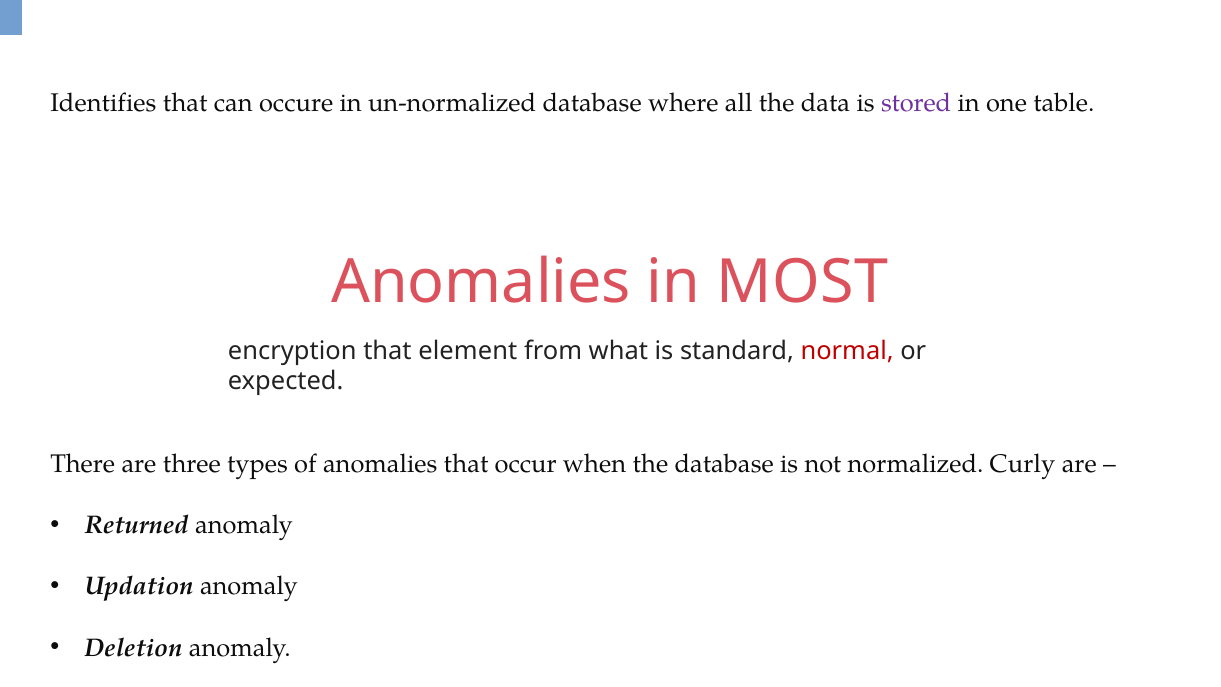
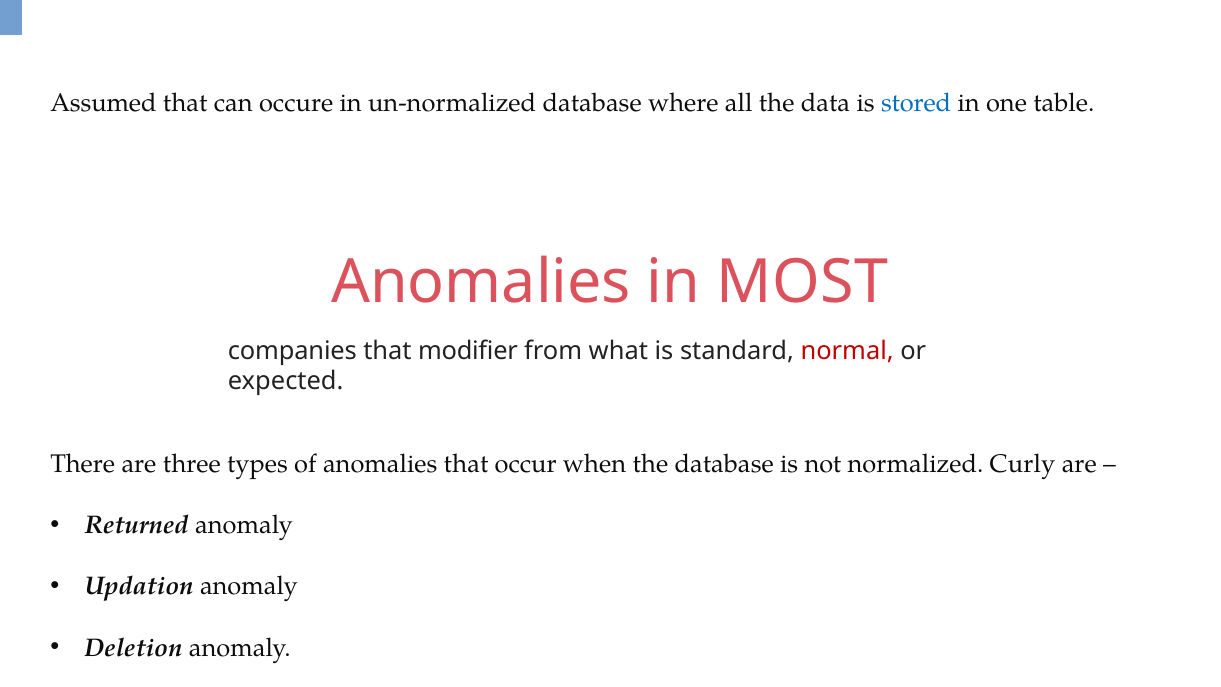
Identifies: Identifies -> Assumed
stored colour: purple -> blue
encryption: encryption -> companies
element: element -> modifier
